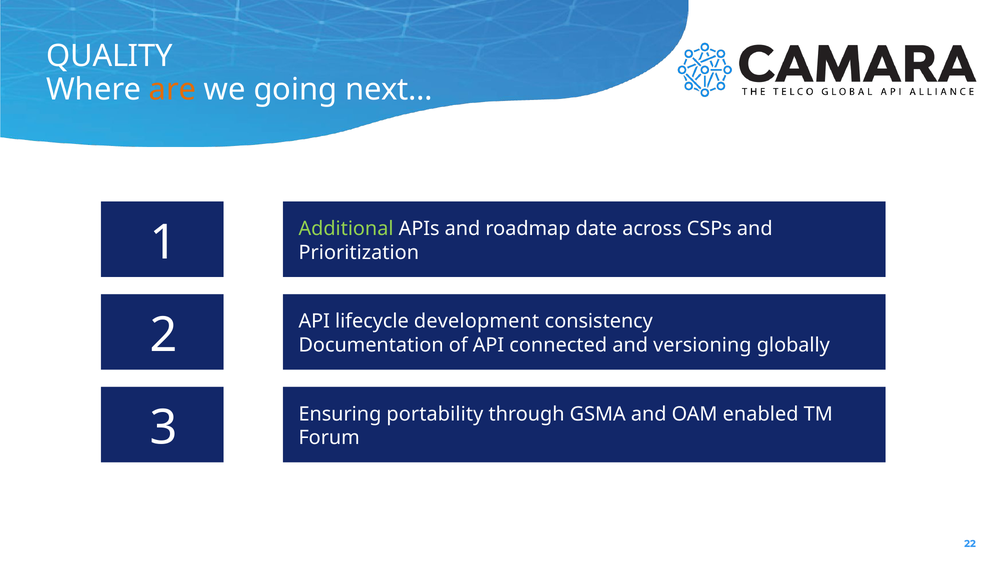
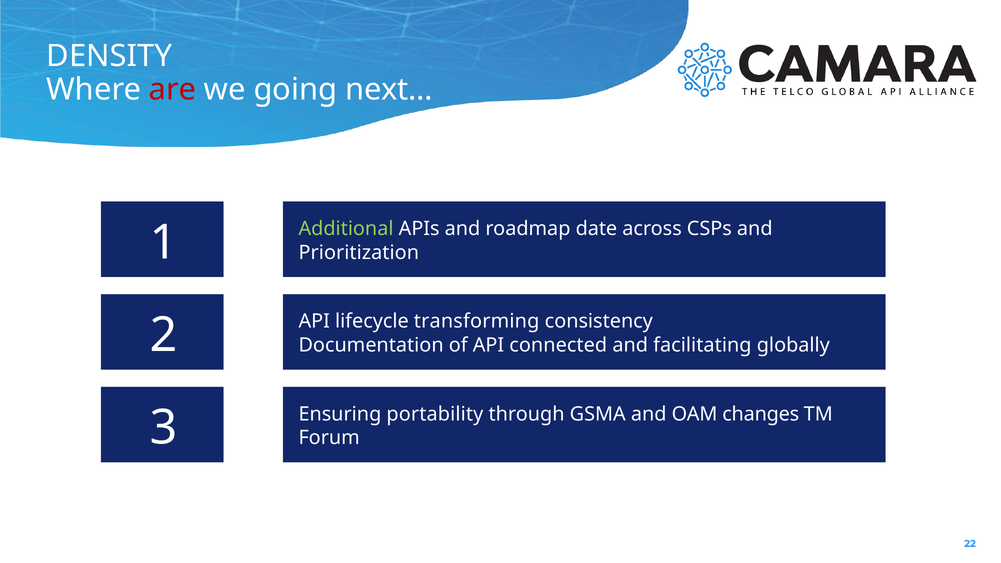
QUALITY: QUALITY -> DENSITY
are colour: orange -> red
development: development -> transforming
versioning: versioning -> facilitating
enabled: enabled -> changes
